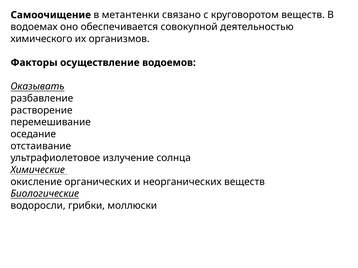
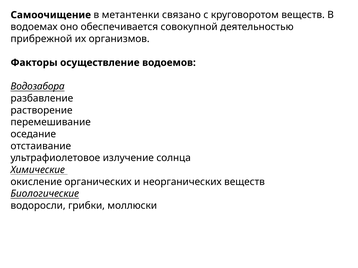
химического: химического -> прибрежной
Оказывать: Оказывать -> Водозабора
